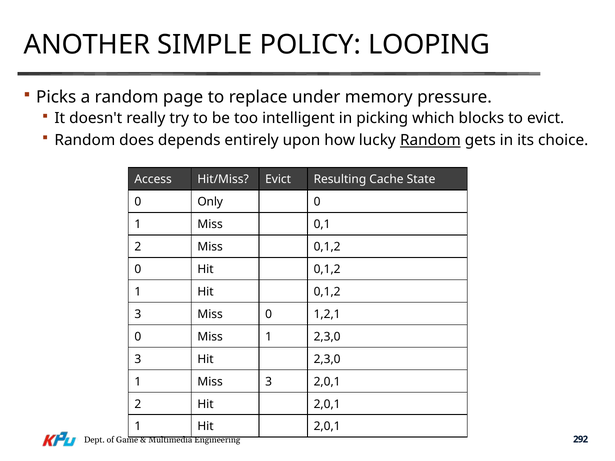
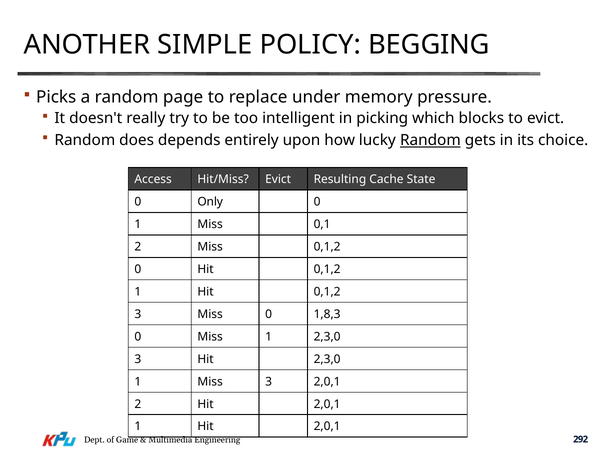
LOOPING: LOOPING -> BEGGING
1,2,1: 1,2,1 -> 1,8,3
